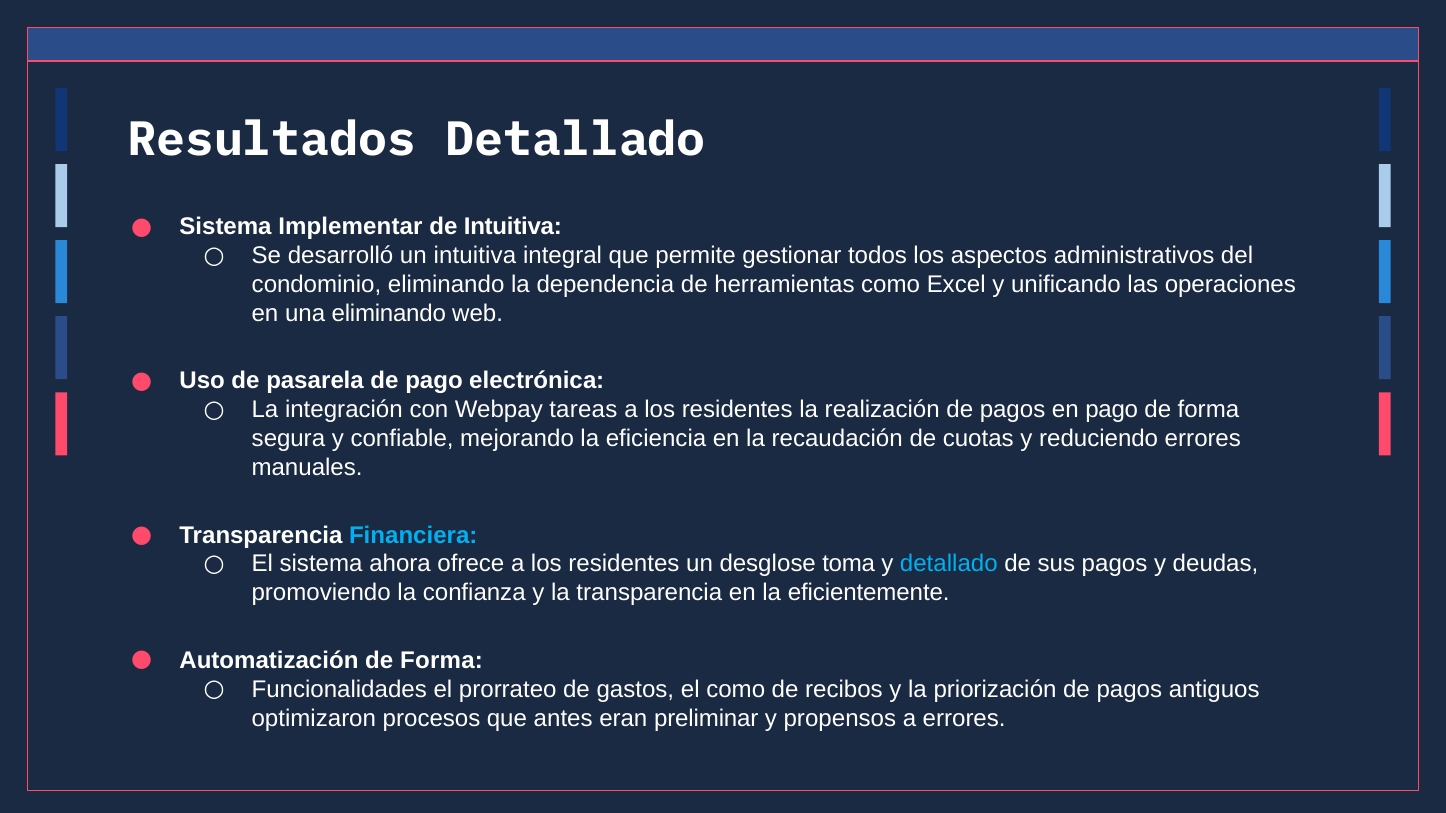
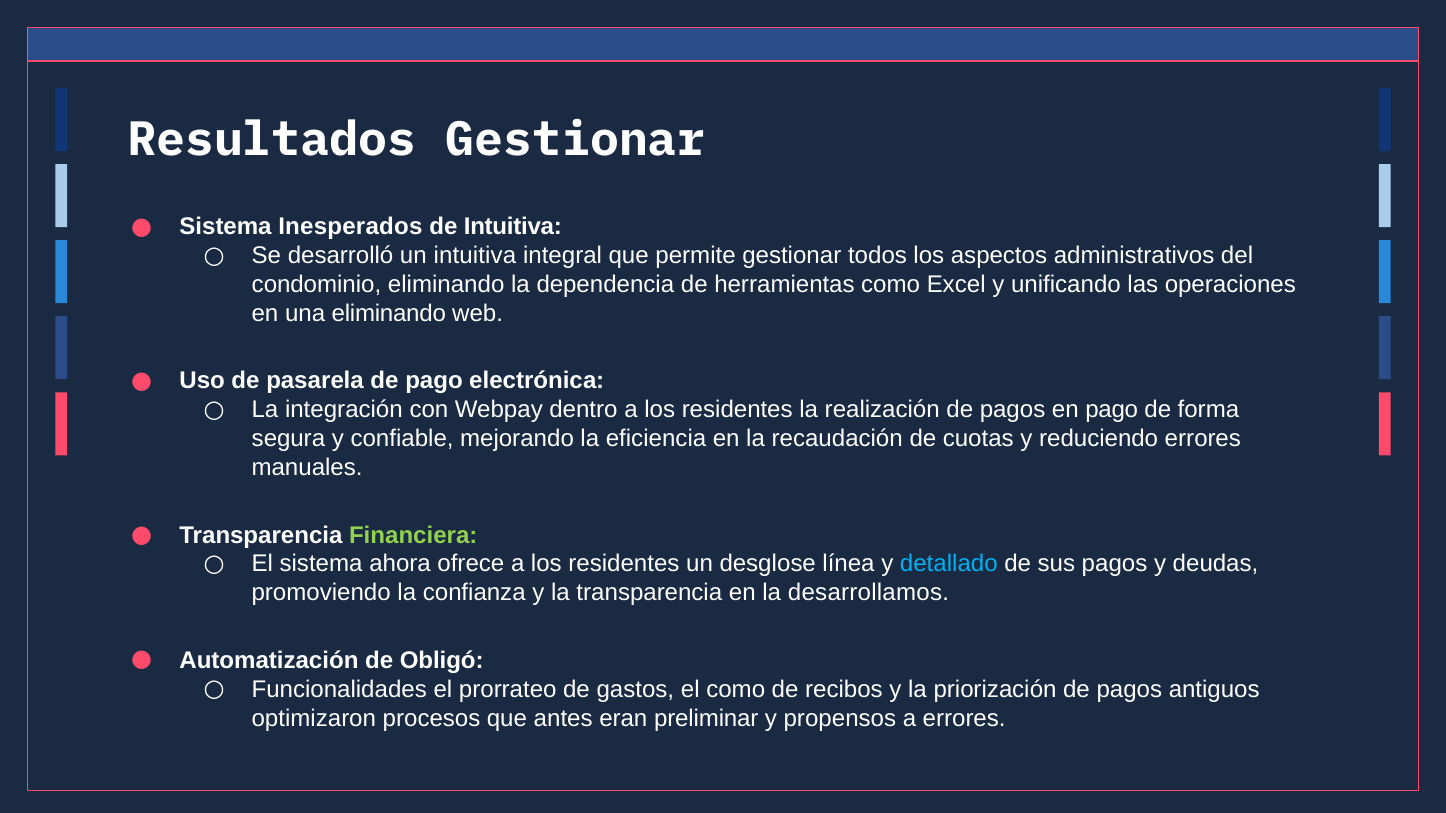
Resultados Detallado: Detallado -> Gestionar
Implementar: Implementar -> Inesperados
tareas: tareas -> dentro
Financiera colour: light blue -> light green
toma: toma -> línea
eficientemente: eficientemente -> desarrollamos
Automatización de Forma: Forma -> Obligó
